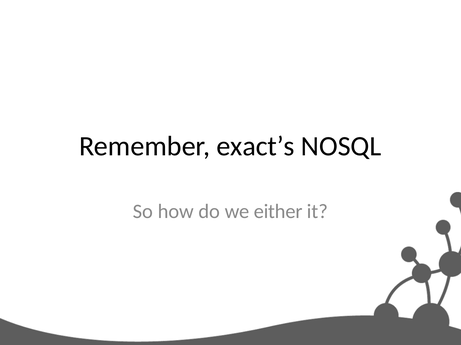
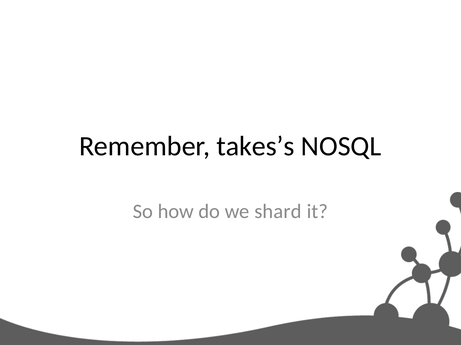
exact’s: exact’s -> takes’s
either: either -> shard
